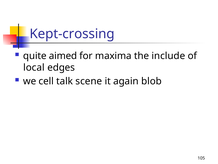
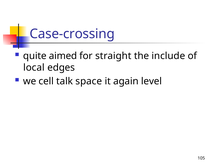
Kept-crossing: Kept-crossing -> Case-crossing
maxima: maxima -> straight
scene: scene -> space
blob: blob -> level
